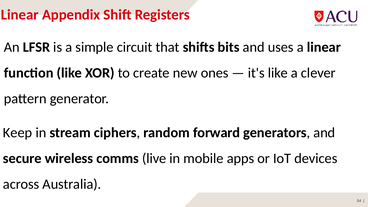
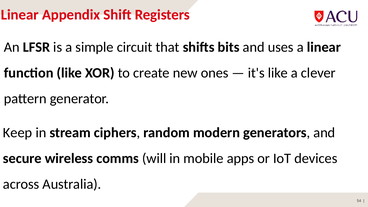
forward: forward -> modern
live: live -> will
